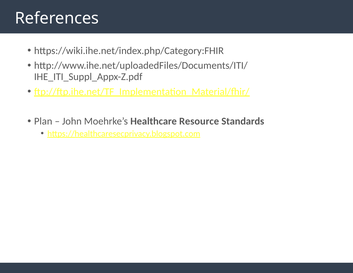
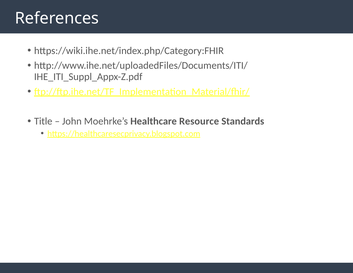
Plan: Plan -> Title
